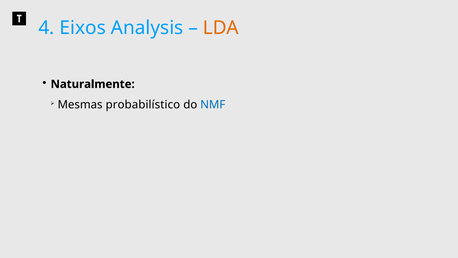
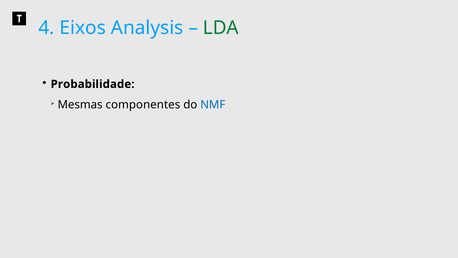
LDA colour: orange -> green
Naturalmente: Naturalmente -> Probabilidade
probabilístico: probabilístico -> componentes
